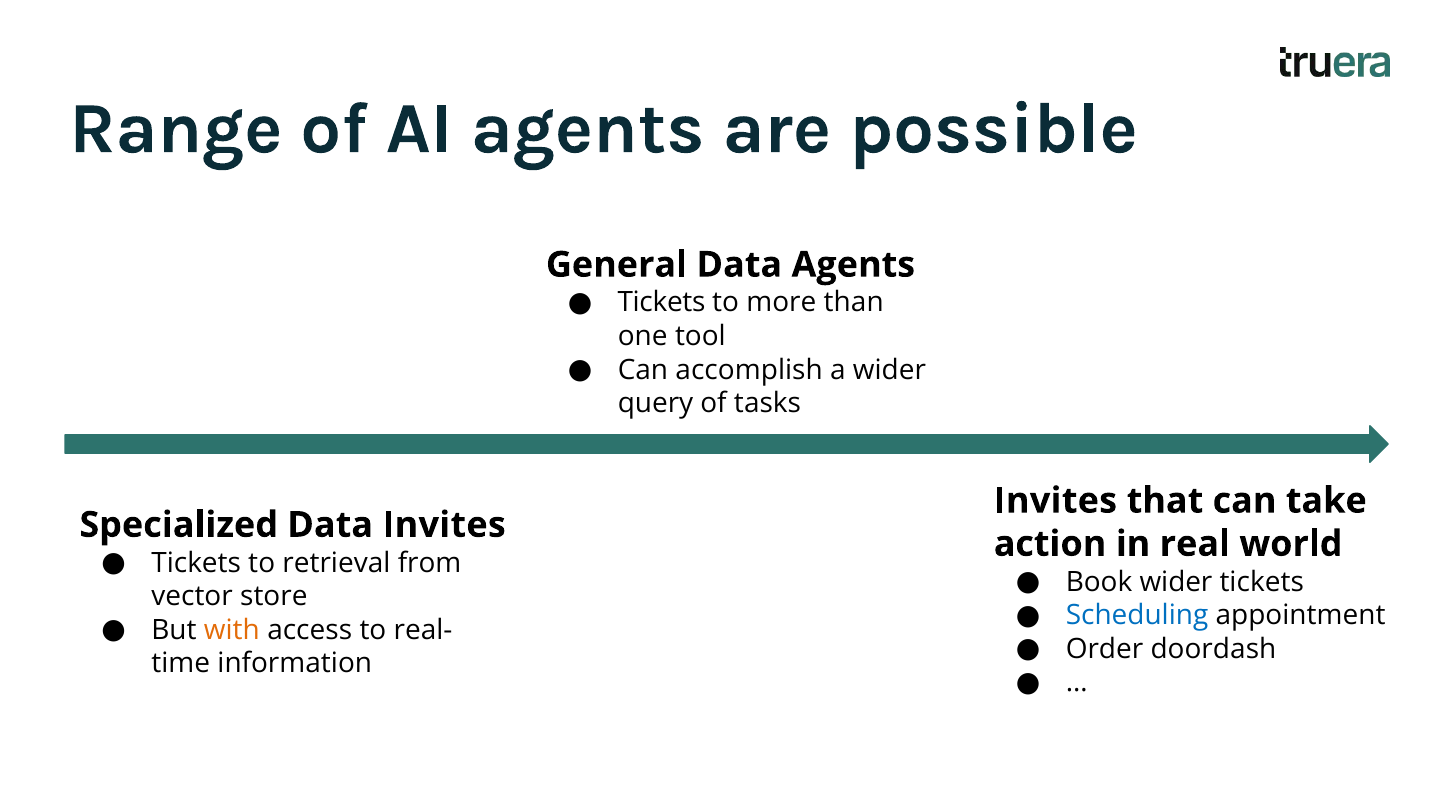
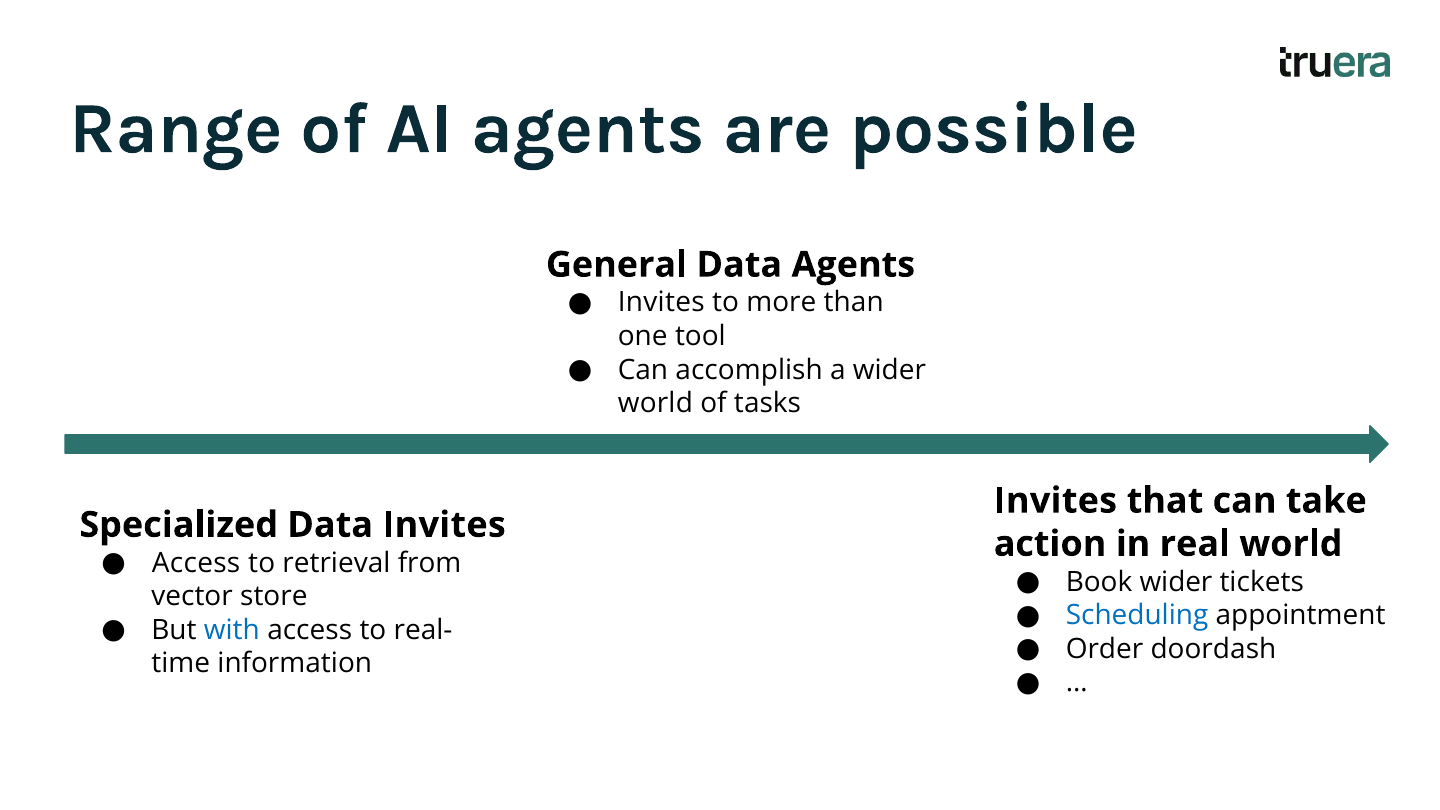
Tickets at (662, 303): Tickets -> Invites
query at (656, 403): query -> world
Tickets at (196, 563): Tickets -> Access
with colour: orange -> blue
